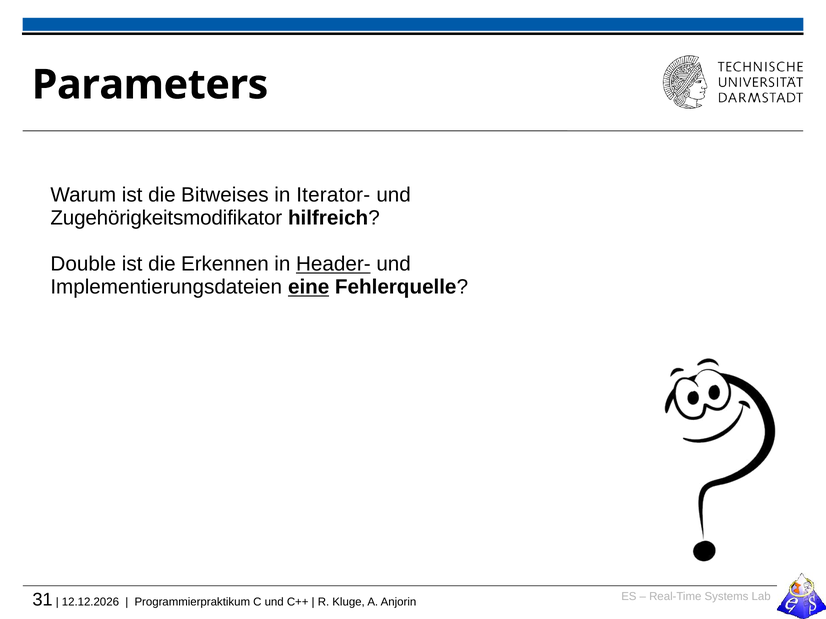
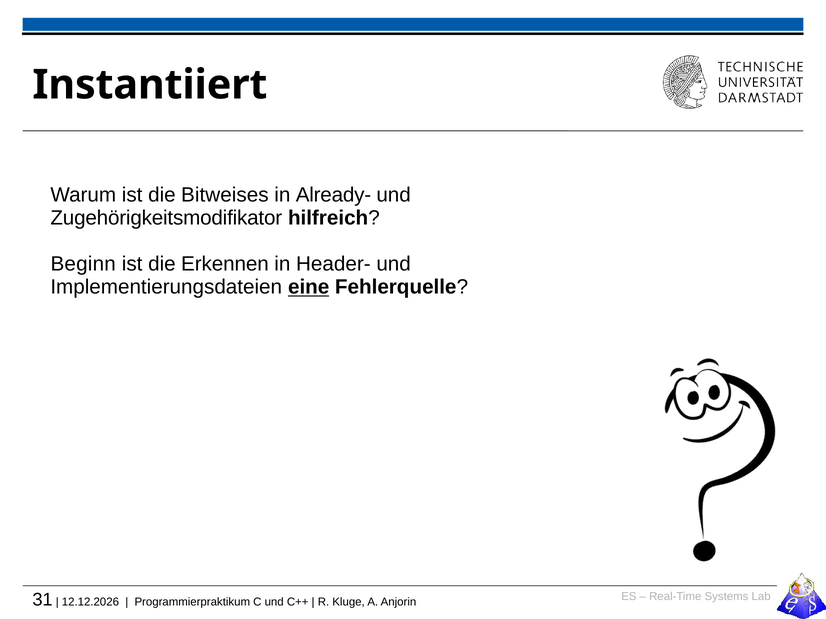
Parameters: Parameters -> Instantiiert
Iterator-: Iterator- -> Already-
Double: Double -> Beginn
Header- underline: present -> none
